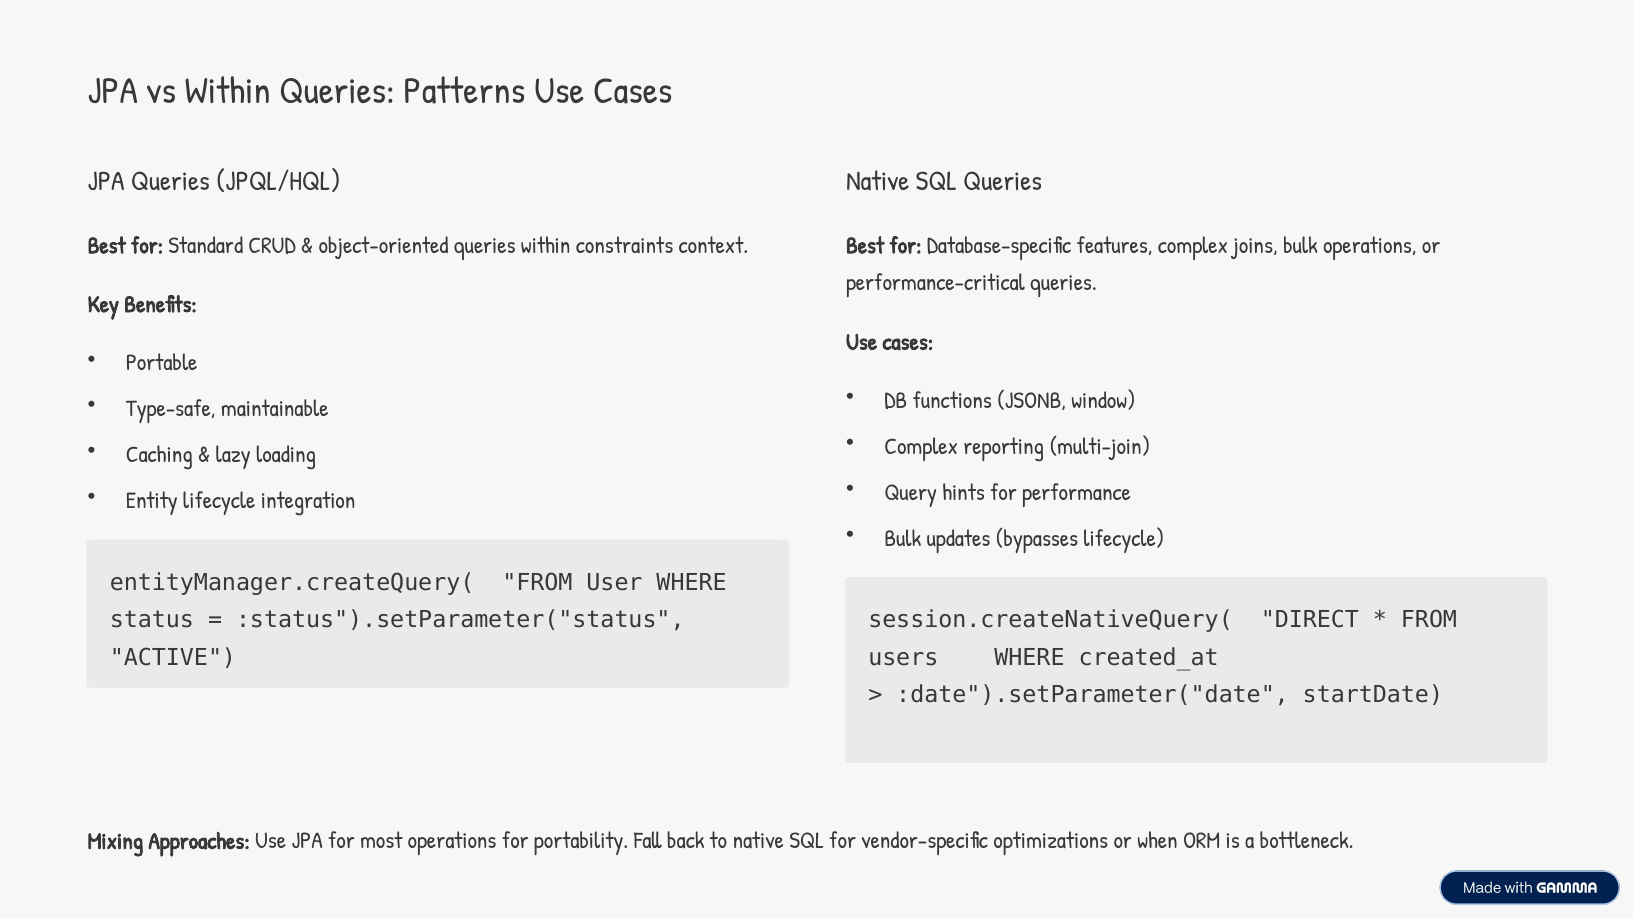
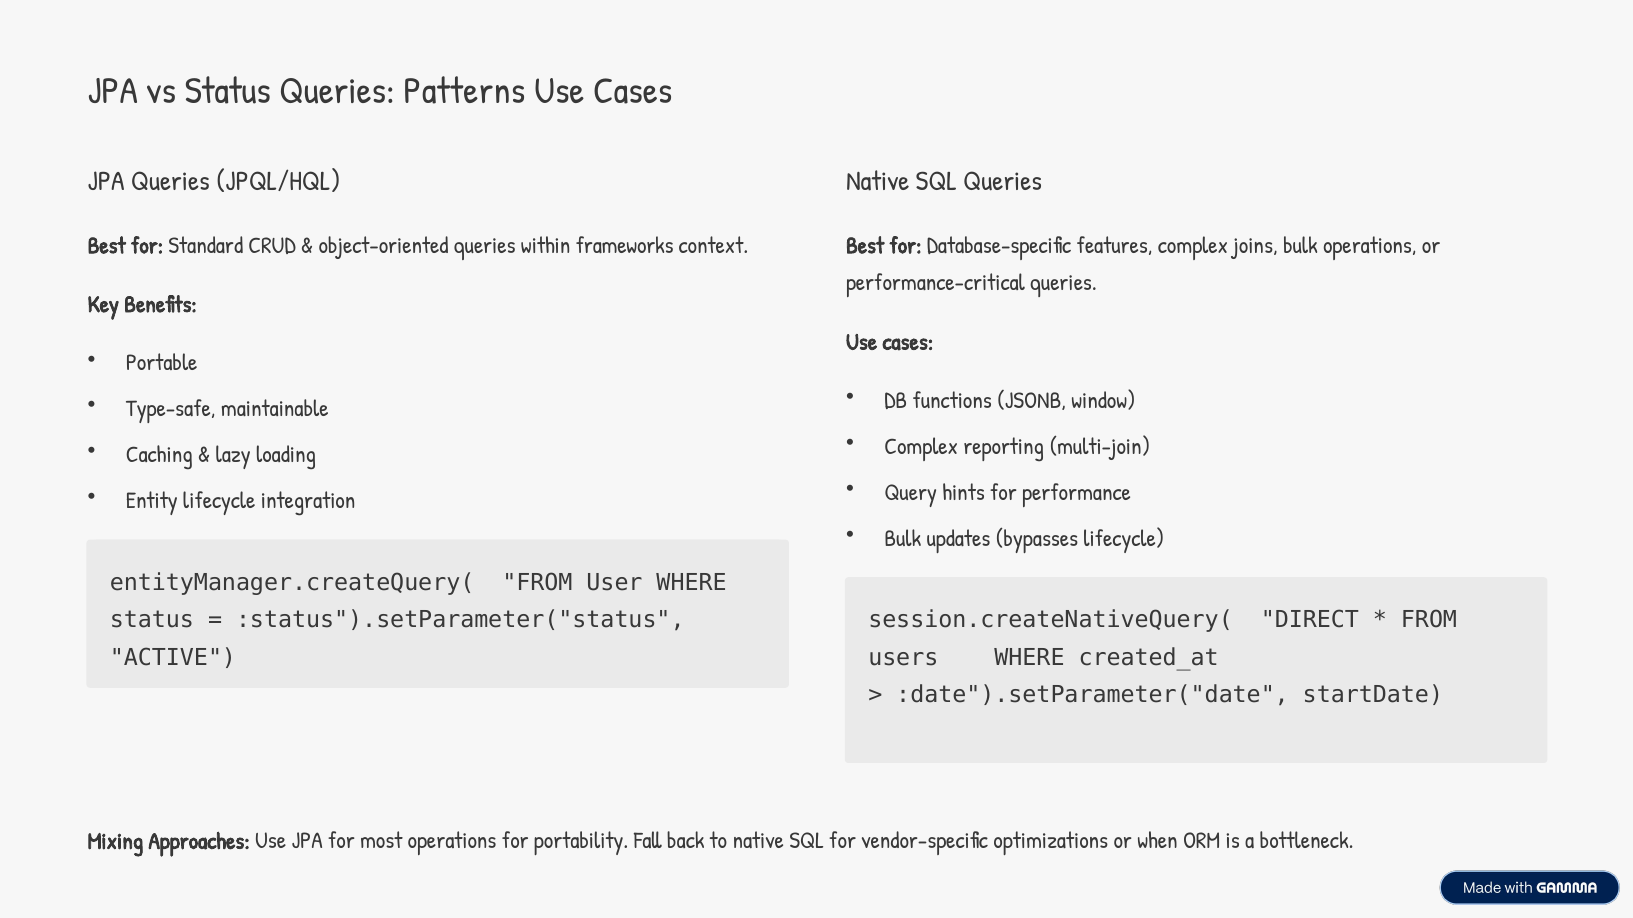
vs Within: Within -> Status
constraints: constraints -> frameworks
